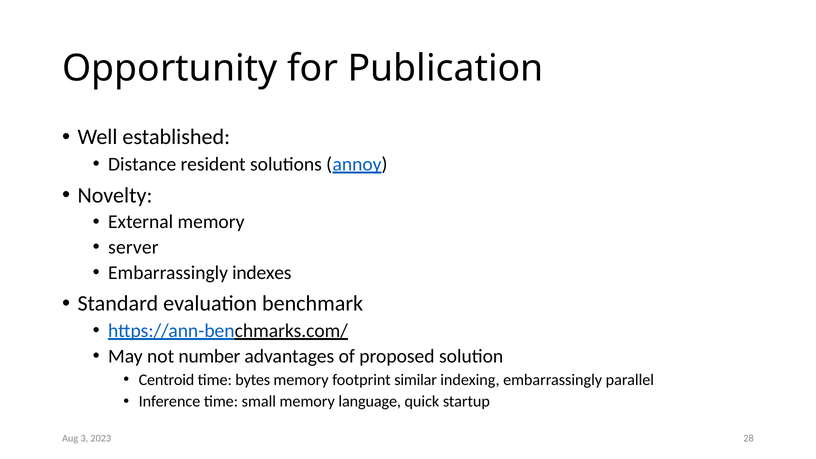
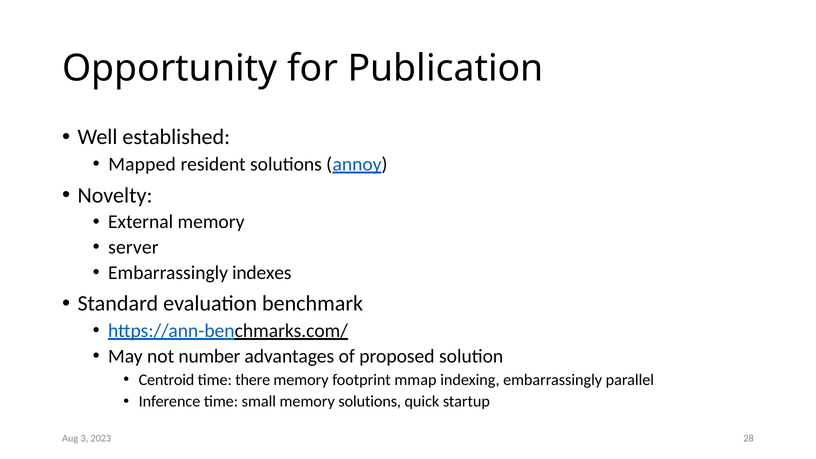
Distance: Distance -> Mapped
bytes: bytes -> there
similar: similar -> mmap
memory language: language -> solutions
